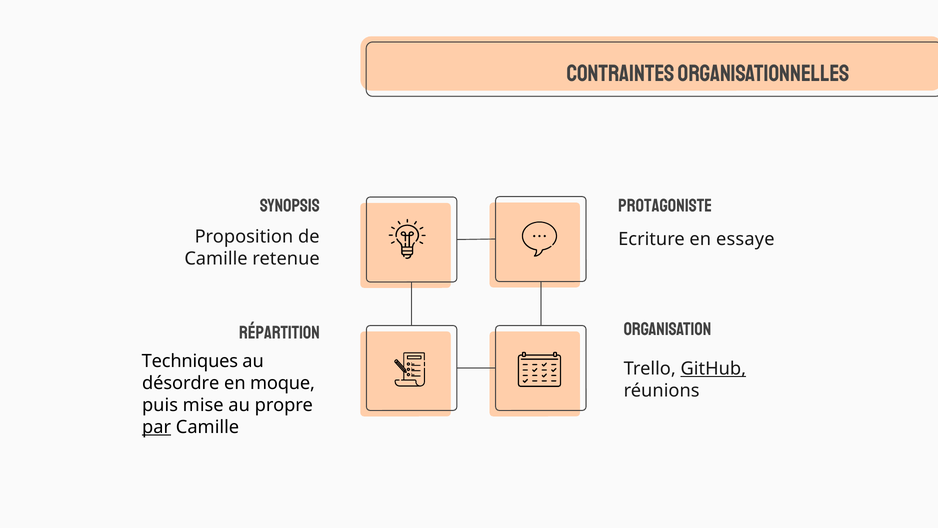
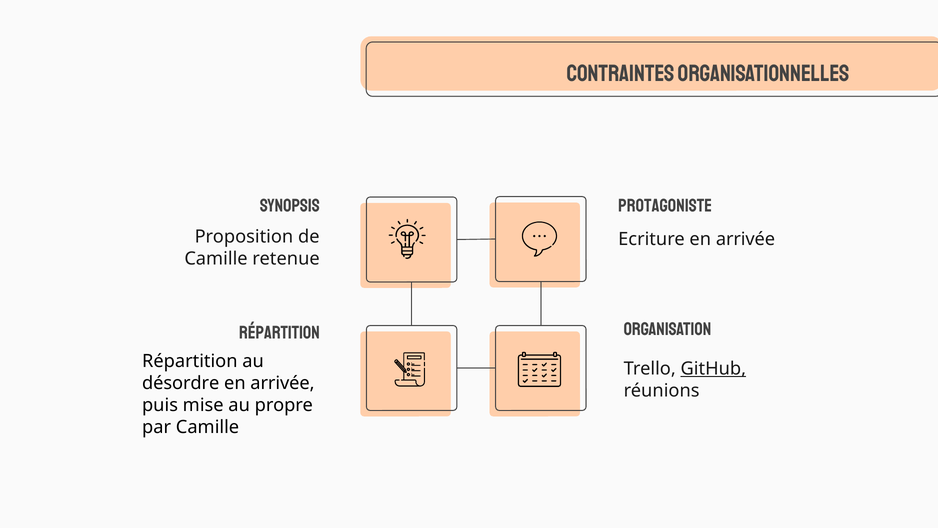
Ecriture en essaye: essaye -> arrivée
Techniques at (190, 361): Techniques -> Répartition
moque at (282, 383): moque -> arrivée
par underline: present -> none
